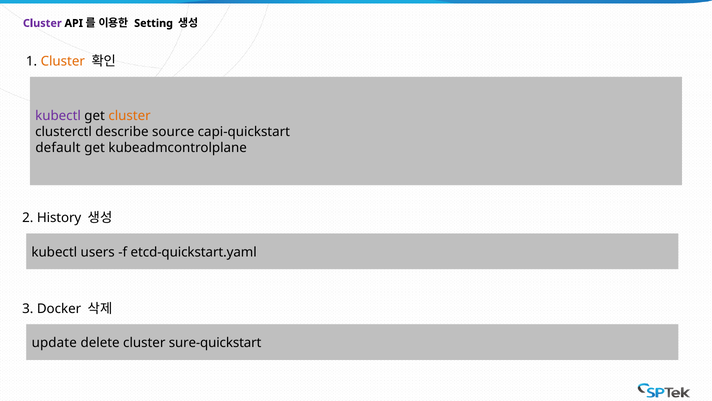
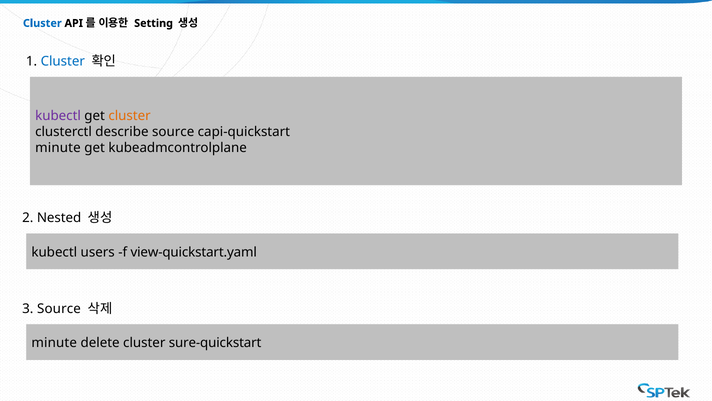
Cluster at (42, 23) colour: purple -> blue
Cluster at (63, 61) colour: orange -> blue
default at (58, 148): default -> minute
History: History -> Nested
etcd-quickstart.yaml: etcd-quickstart.yaml -> view-quickstart.yaml
3 Docker: Docker -> Source
update at (54, 343): update -> minute
